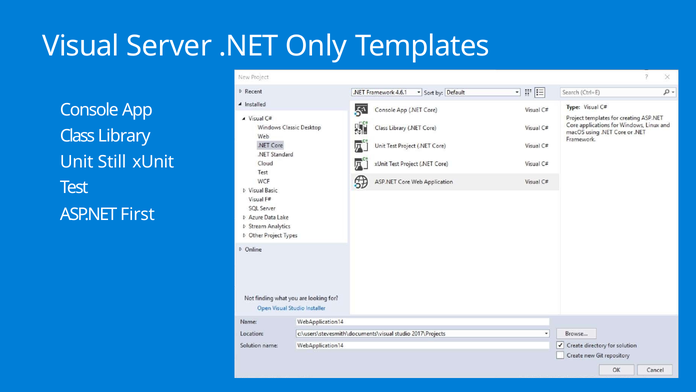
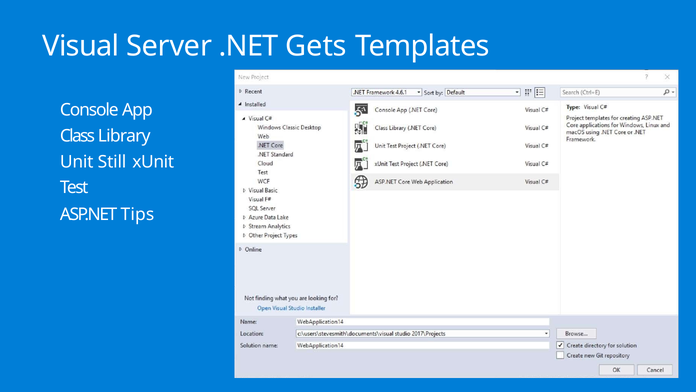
Only: Only -> Gets
First: First -> Tips
